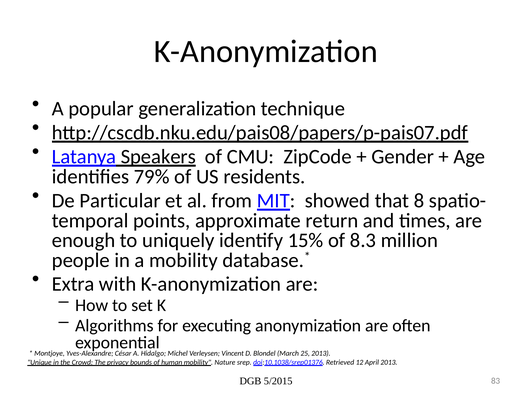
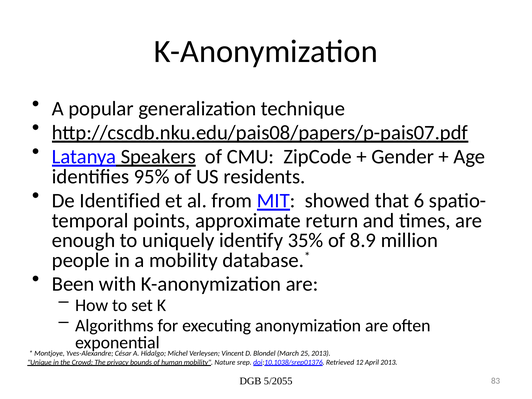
79%: 79% -> 95%
Particular: Particular -> Identified
8: 8 -> 6
15%: 15% -> 35%
8.3: 8.3 -> 8.9
Extra: Extra -> Been
5/2015: 5/2015 -> 5/2055
